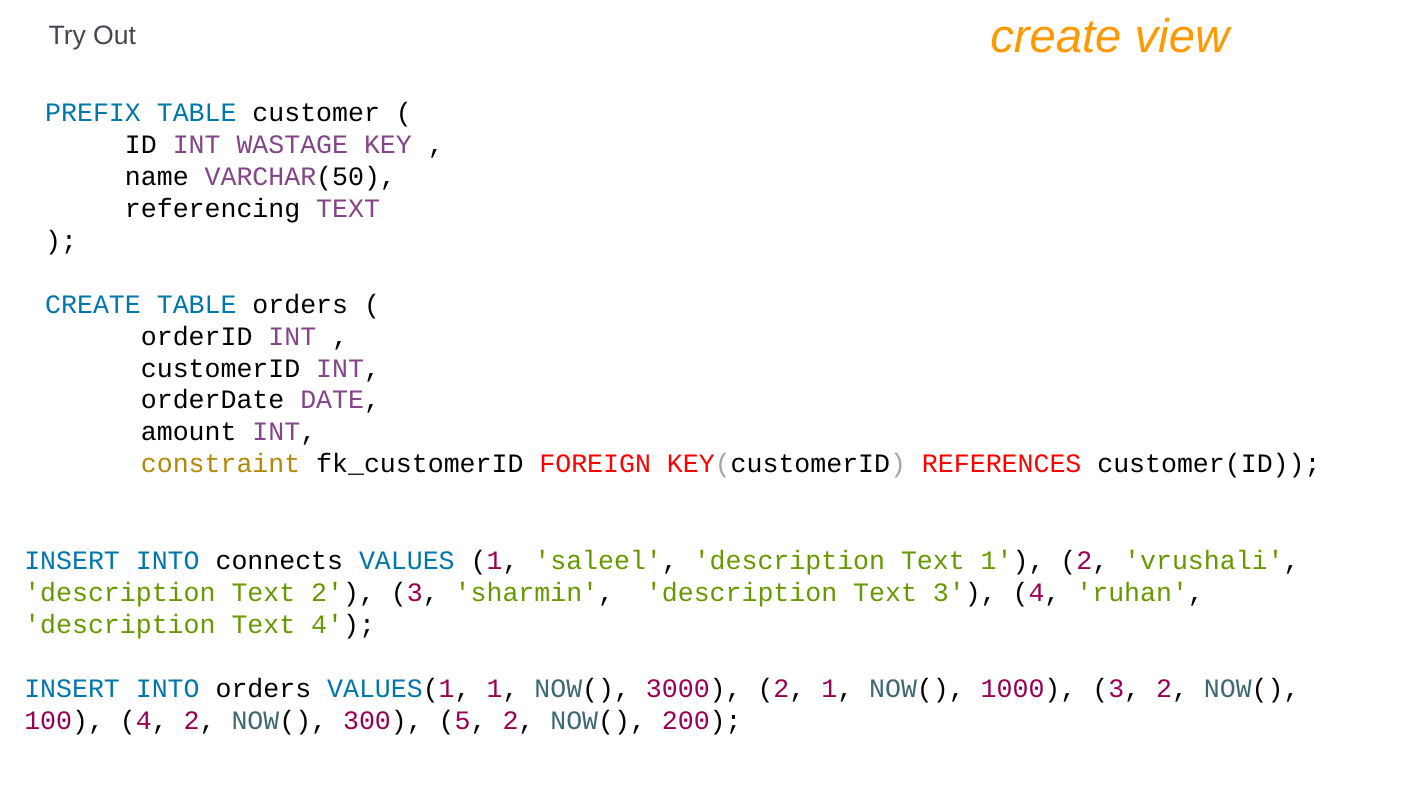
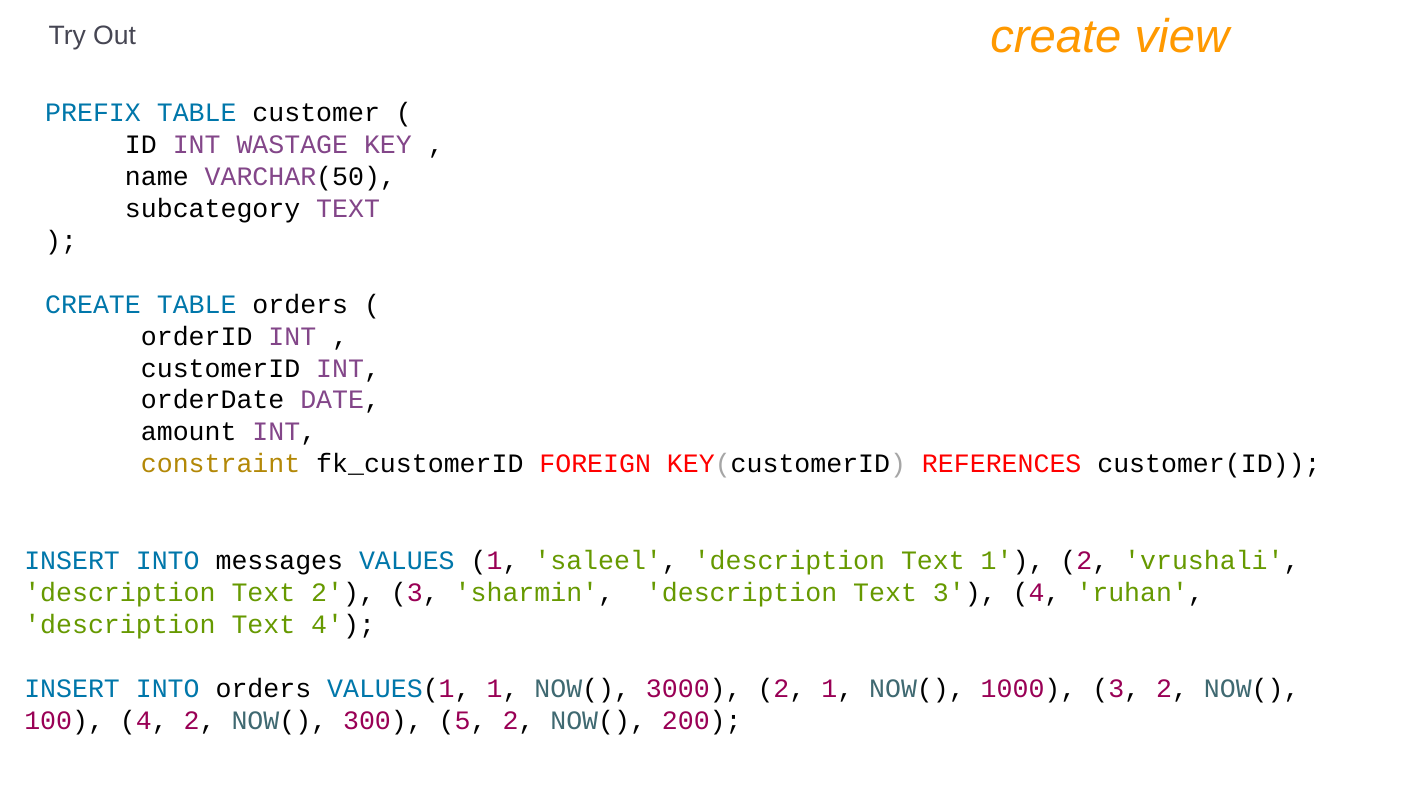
referencing: referencing -> subcategory
connects: connects -> messages
